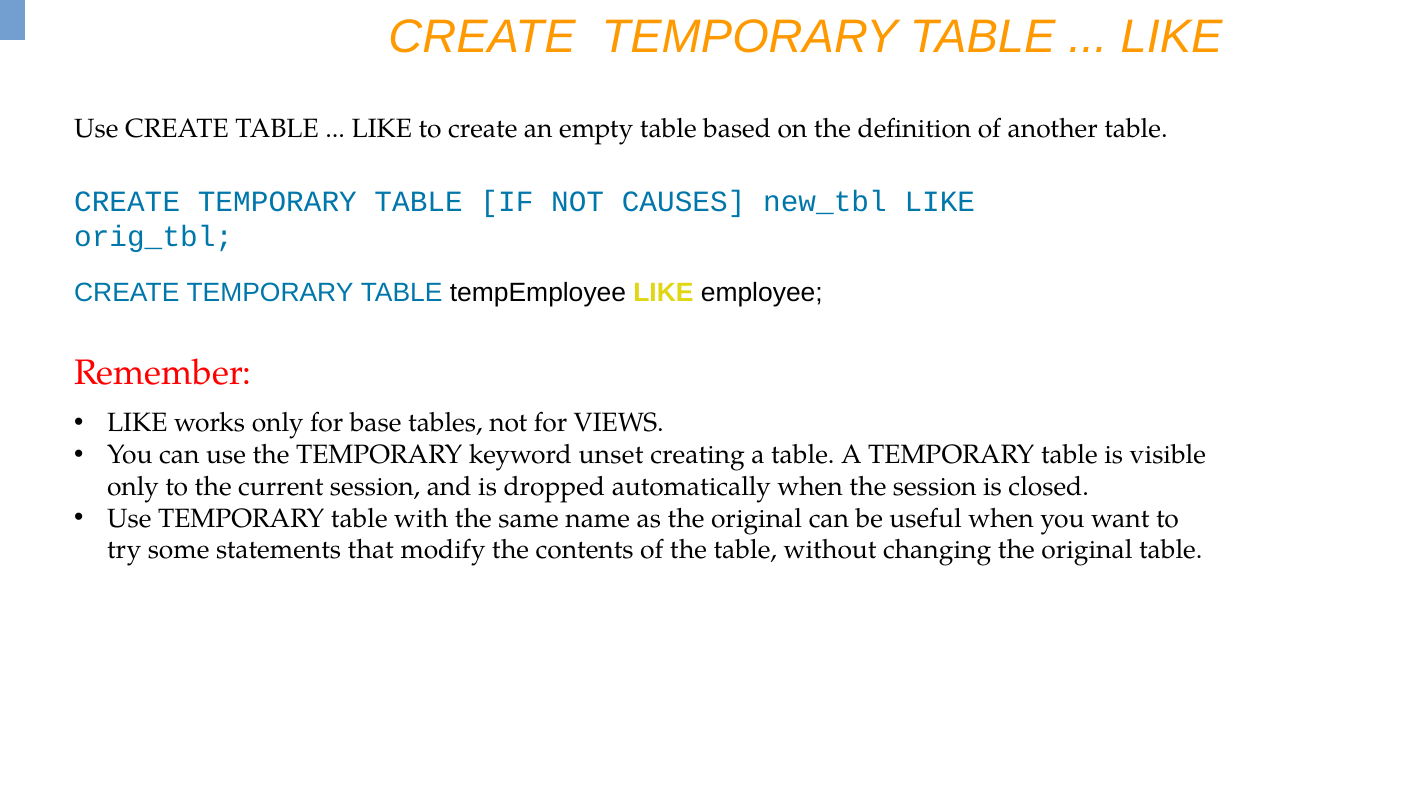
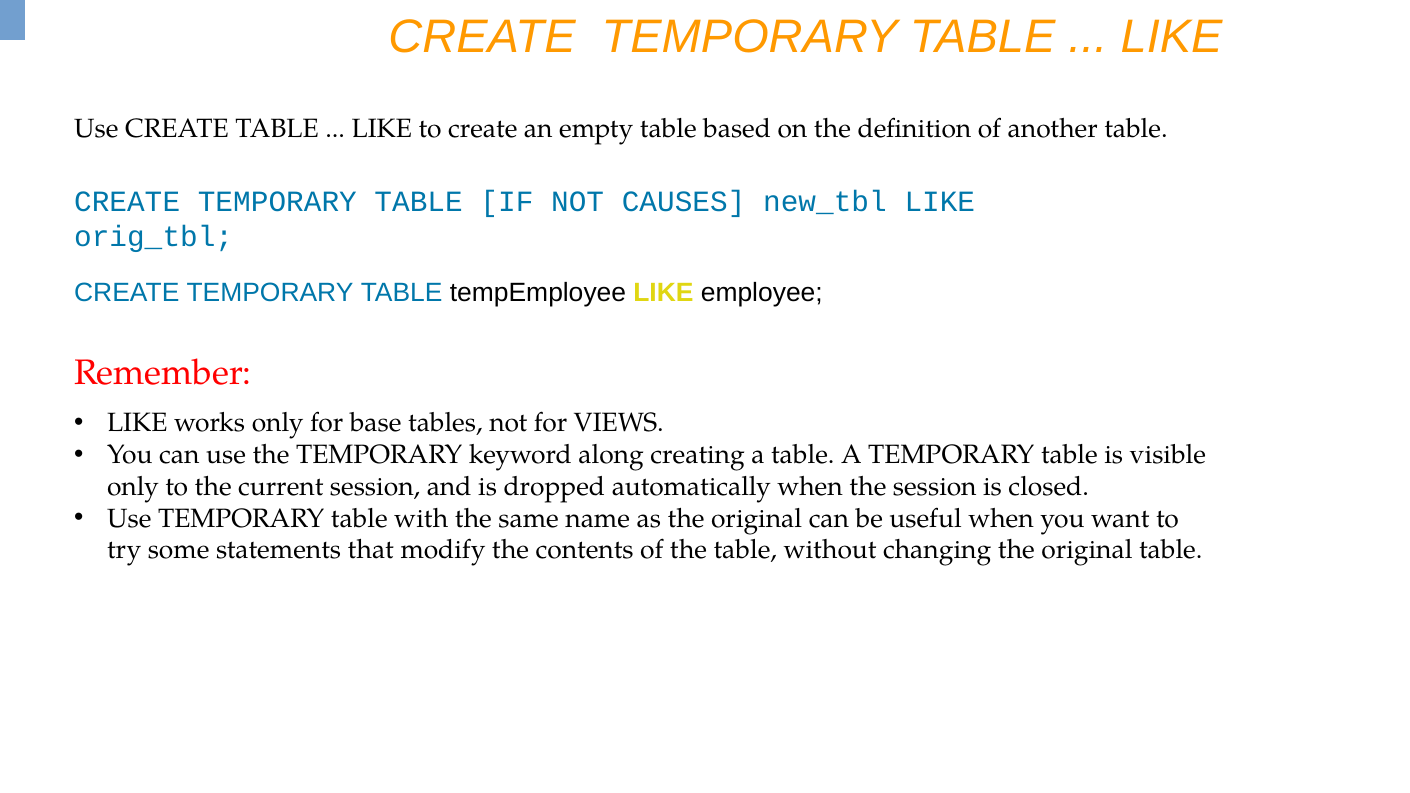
unset: unset -> along
